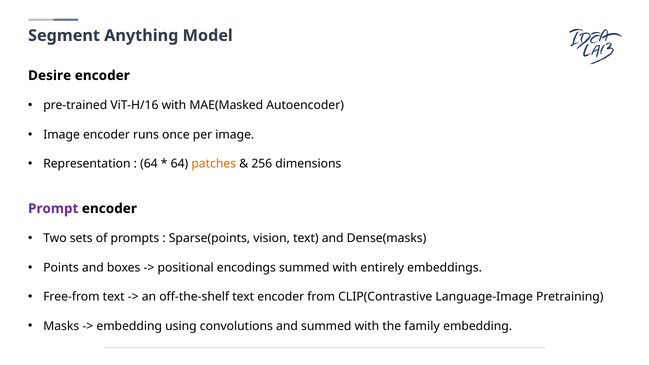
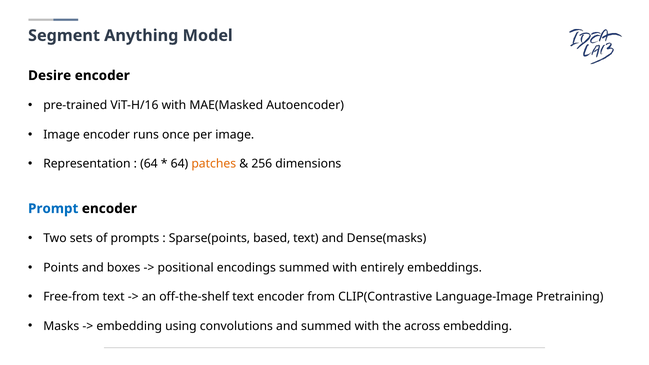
Prompt colour: purple -> blue
vision: vision -> based
family: family -> across
